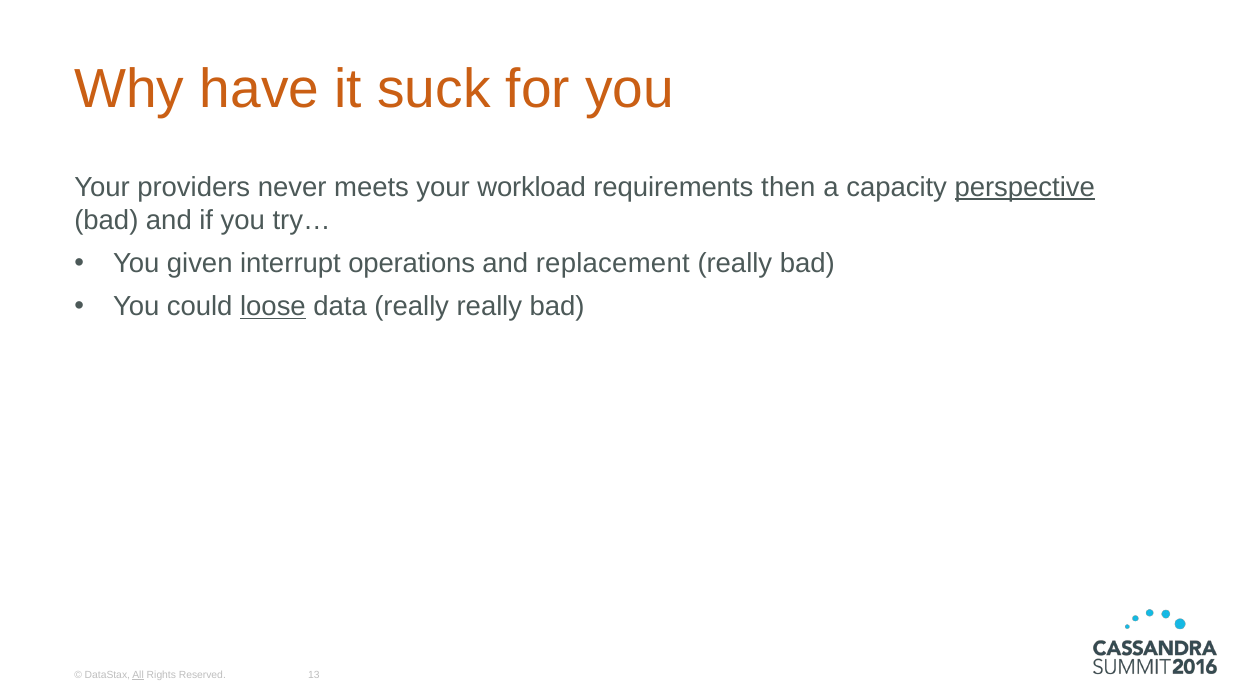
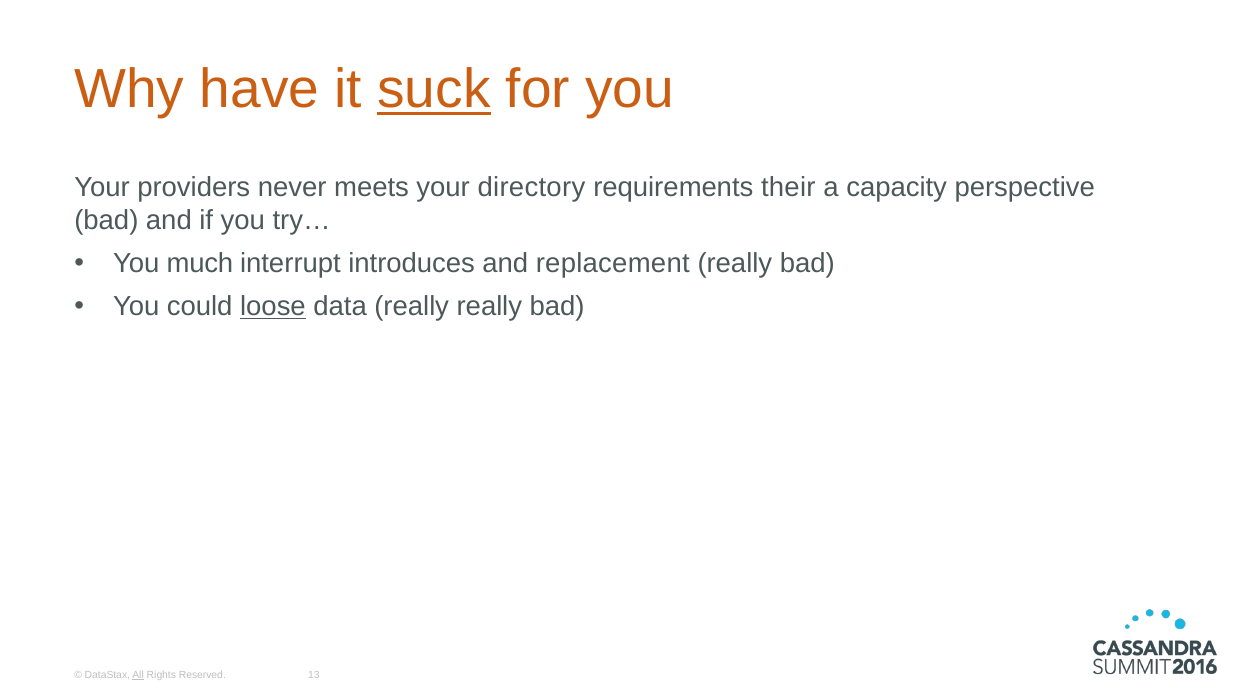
suck underline: none -> present
workload: workload -> directory
then: then -> their
perspective underline: present -> none
given: given -> much
operations: operations -> introduces
